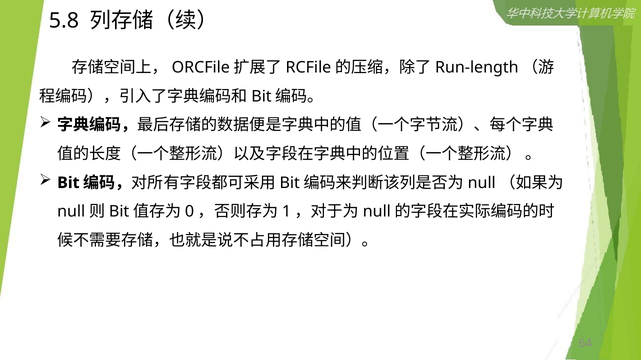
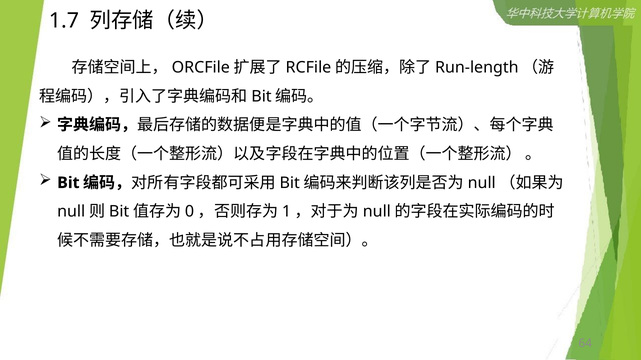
5.8: 5.8 -> 1.7
